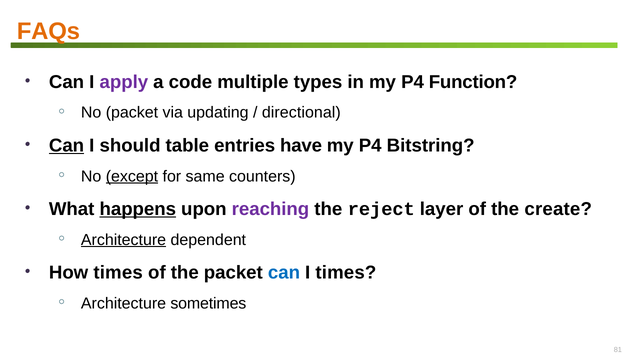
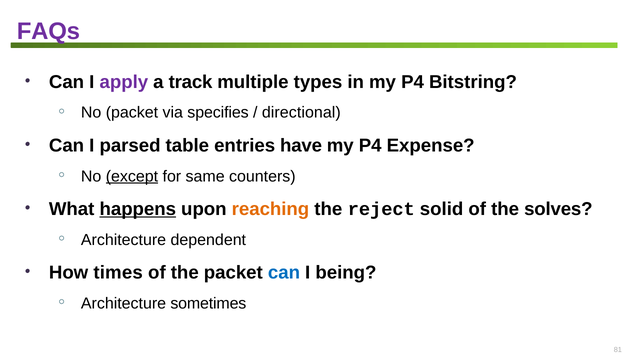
FAQs colour: orange -> purple
code: code -> track
Function: Function -> Bitstring
updating: updating -> specifies
Can at (67, 146) underline: present -> none
should: should -> parsed
Bitstring: Bitstring -> Expense
reaching colour: purple -> orange
layer: layer -> solid
create: create -> solves
Architecture at (124, 240) underline: present -> none
I times: times -> being
